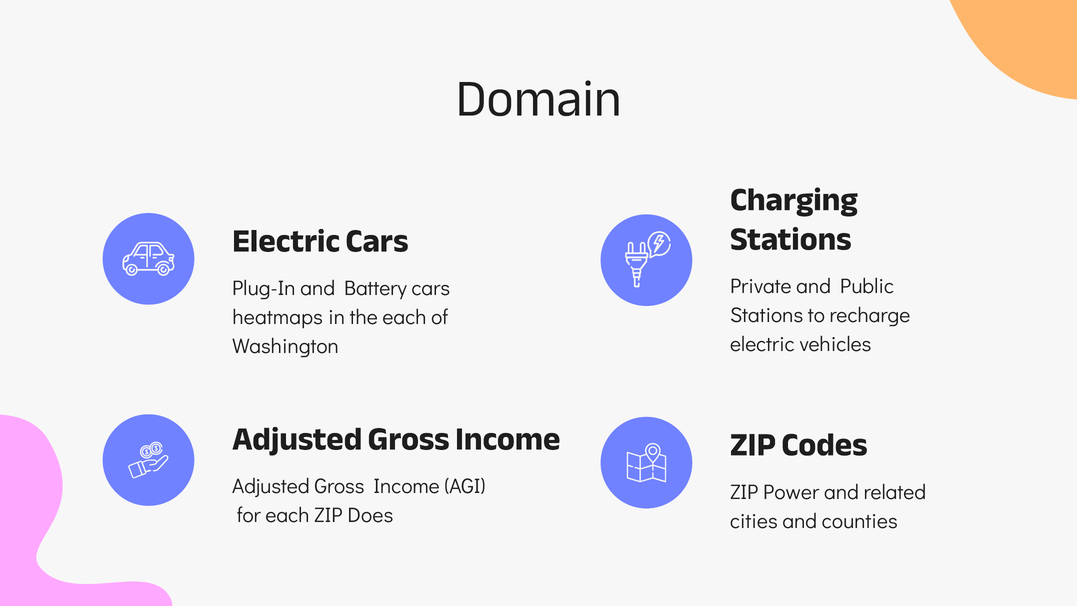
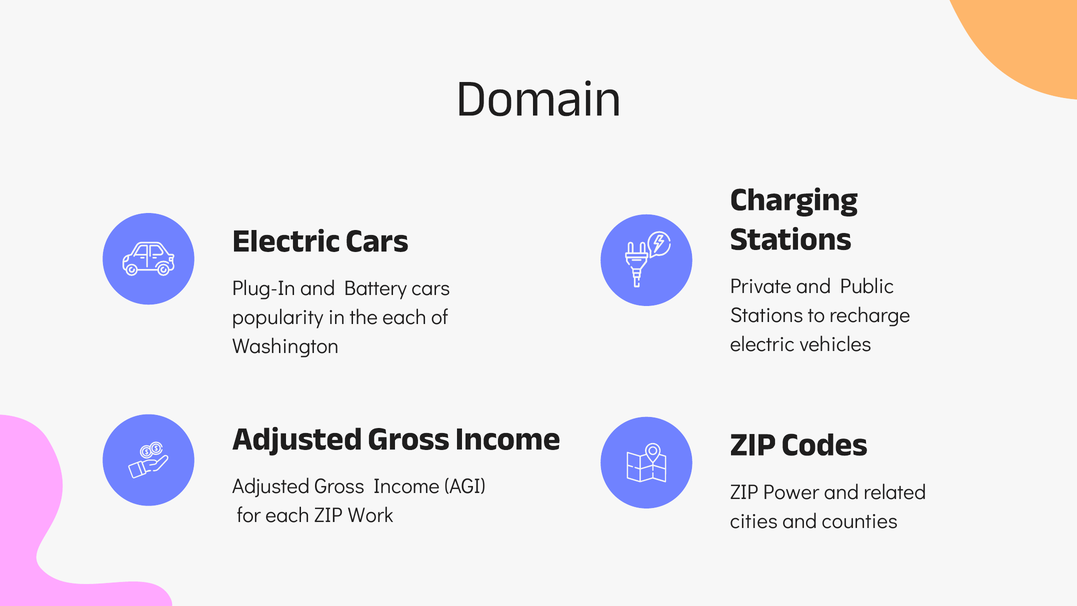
heatmaps: heatmaps -> popularity
Does: Does -> Work
